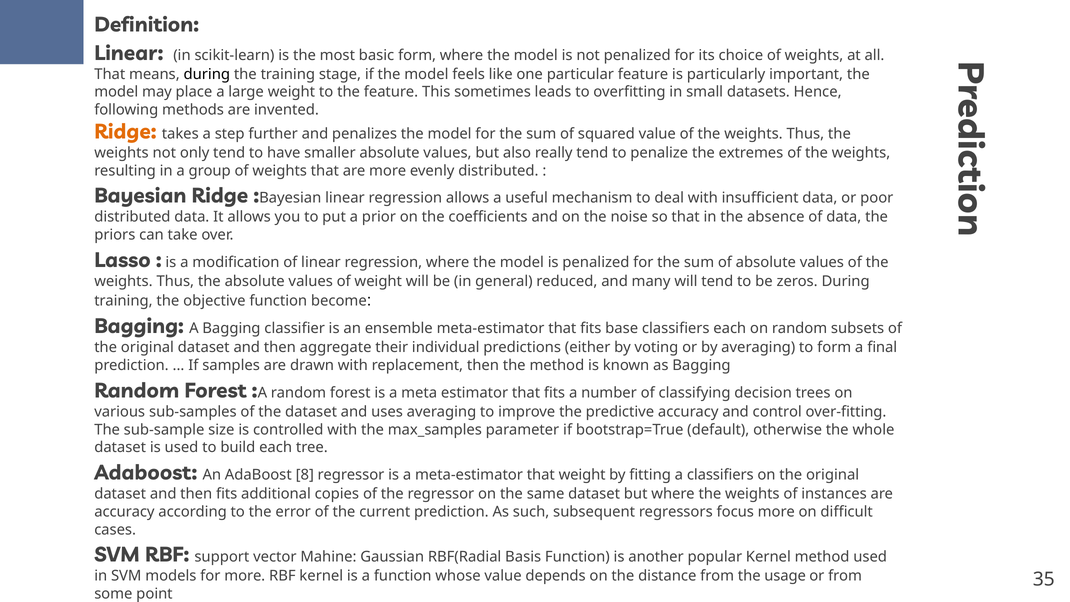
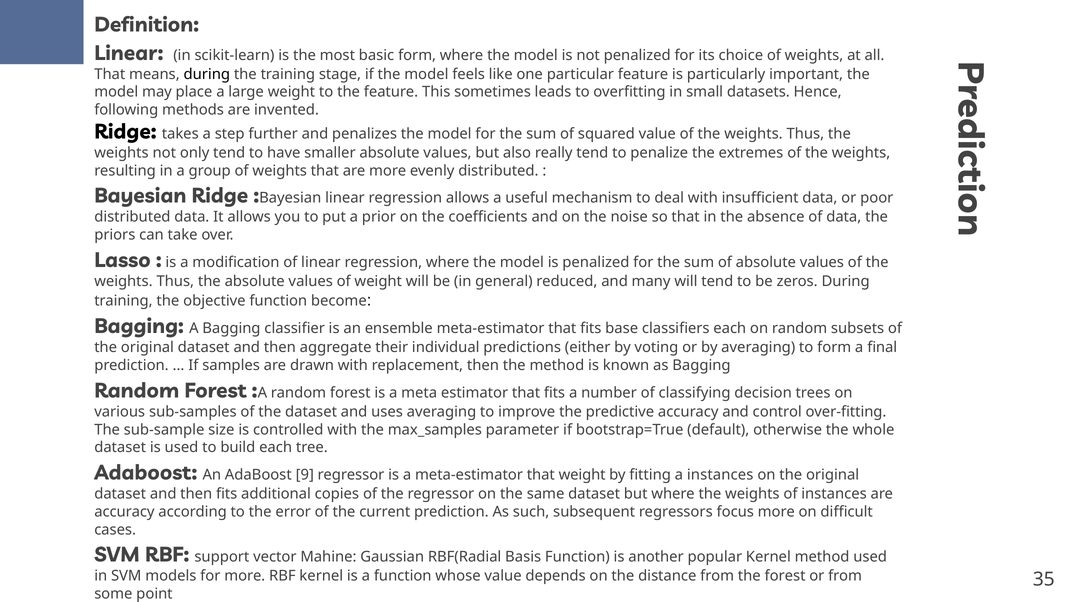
Ridge at (125, 132) colour: orange -> black
8: 8 -> 9
a classifiers: classifiers -> instances
the usage: usage -> forest
